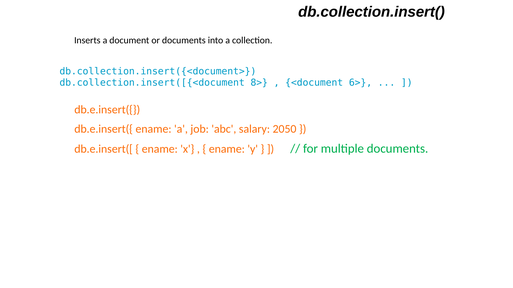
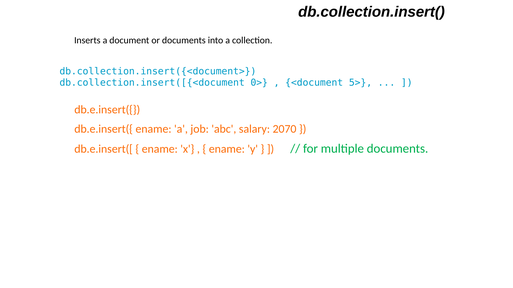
8>: 8> -> 0>
6>: 6> -> 5>
2050: 2050 -> 2070
